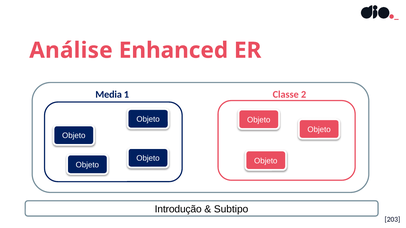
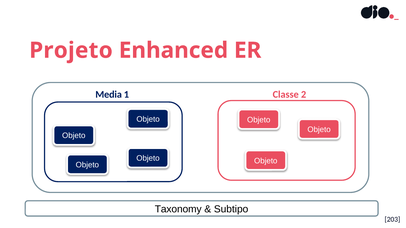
Análise: Análise -> Projeto
Introdução: Introdução -> Taxonomy
